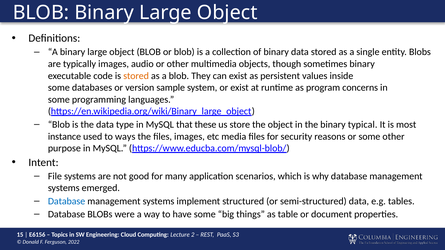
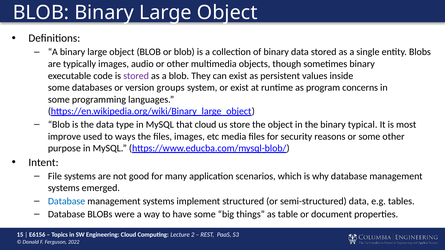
stored at (136, 76) colour: orange -> purple
sample: sample -> groups
that these: these -> cloud
instance: instance -> improve
